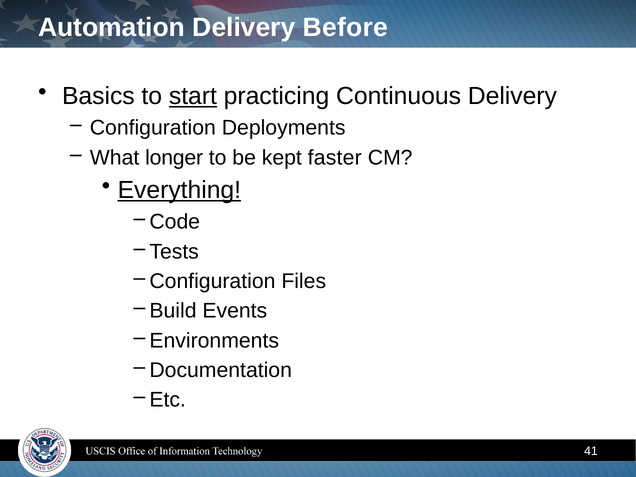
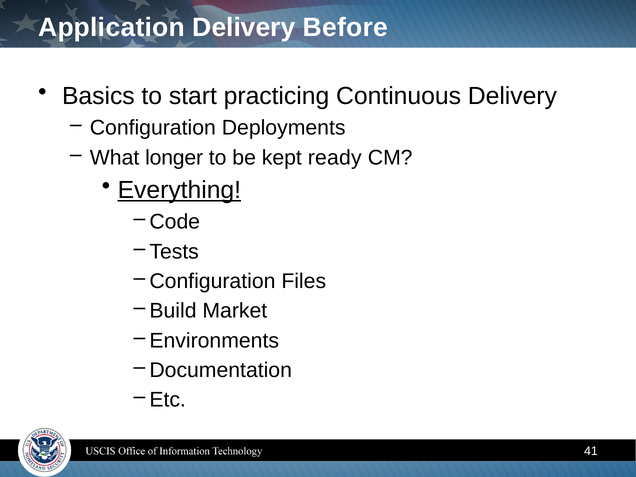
Automation: Automation -> Application
start underline: present -> none
faster: faster -> ready
Events: Events -> Market
